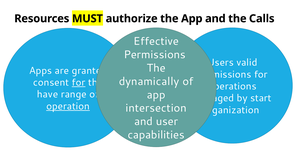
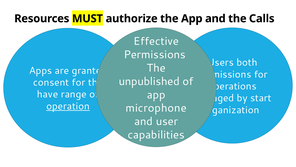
valid: valid -> both
dynamically: dynamically -> unpublished
for at (79, 82) underline: present -> none
intersection: intersection -> microphone
